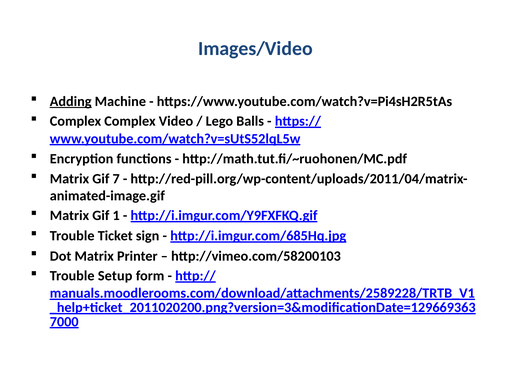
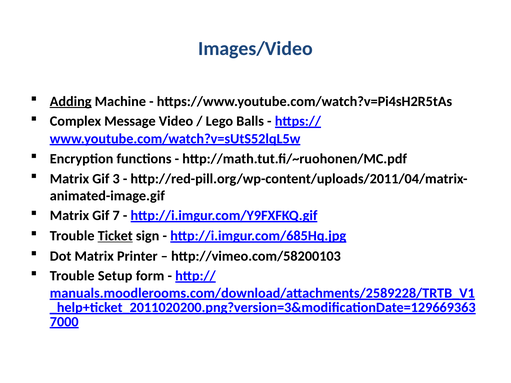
Complex Complex: Complex -> Message
7: 7 -> 3
1: 1 -> 7
Ticket underline: none -> present
